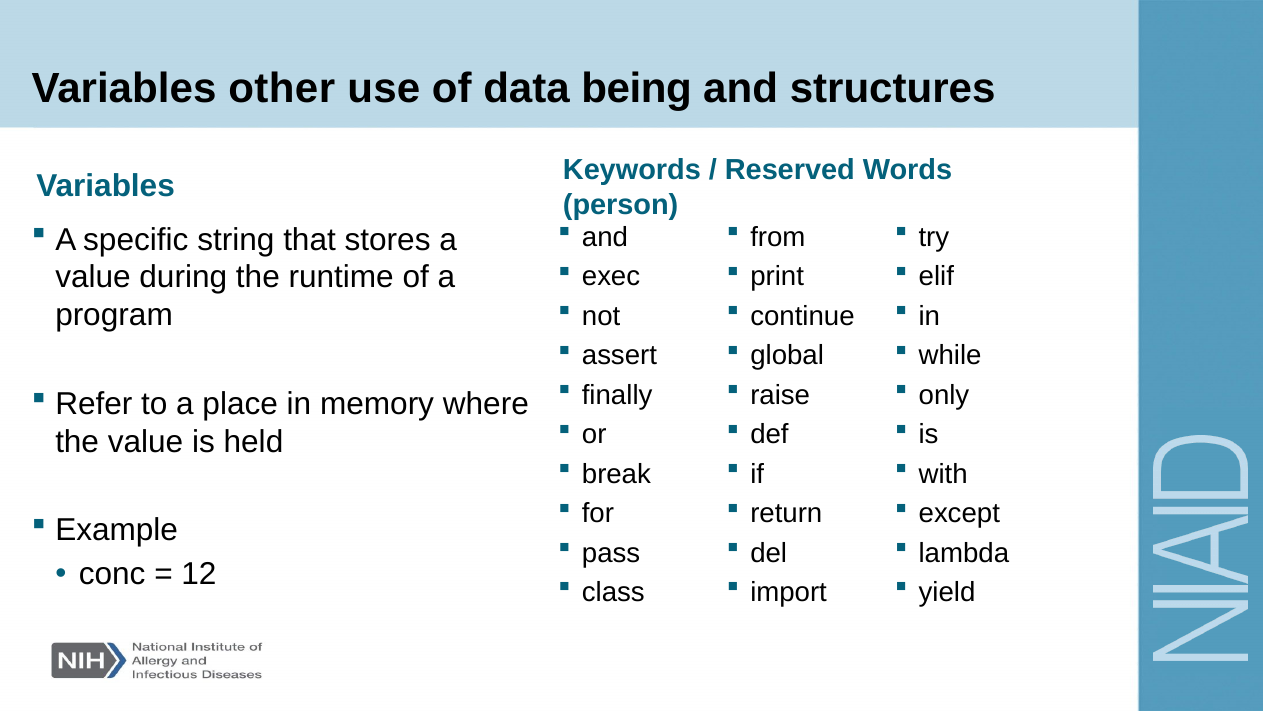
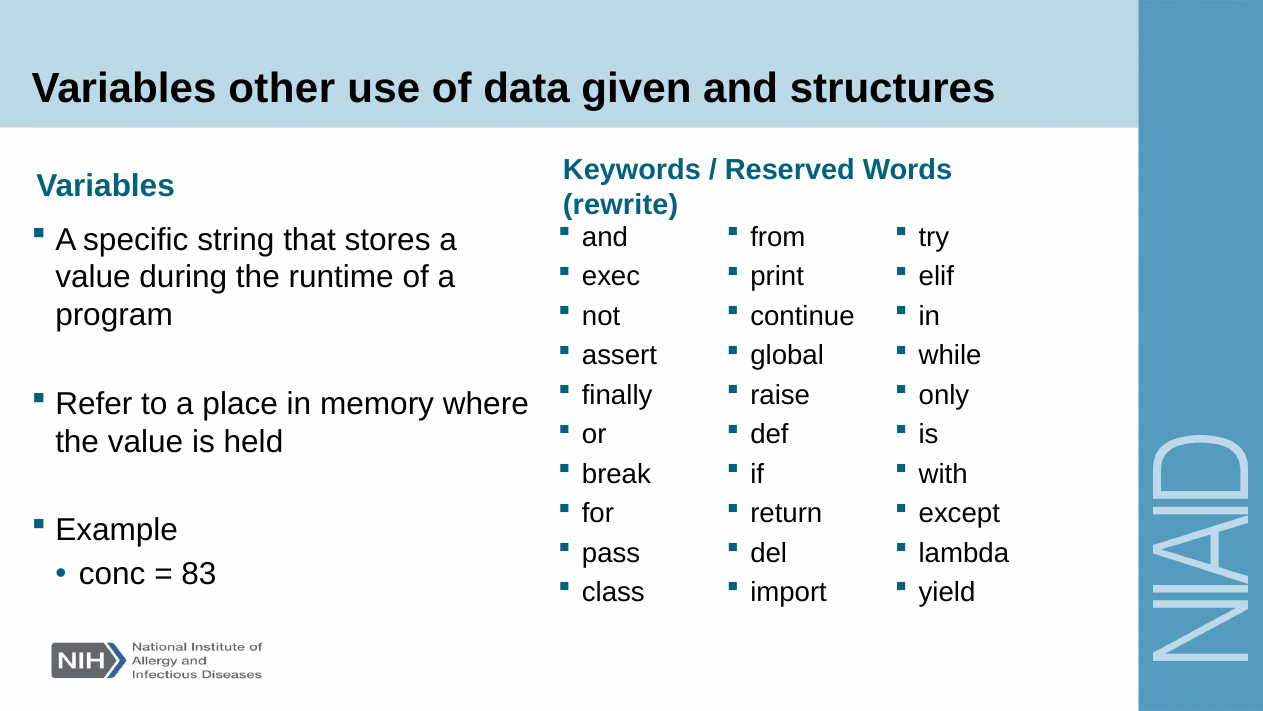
being: being -> given
person: person -> rewrite
12: 12 -> 83
